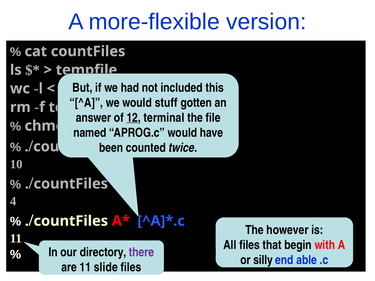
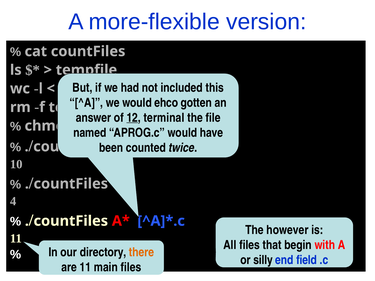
stuff: stuff -> ehco
there colour: purple -> orange
able: able -> field
slide: slide -> main
